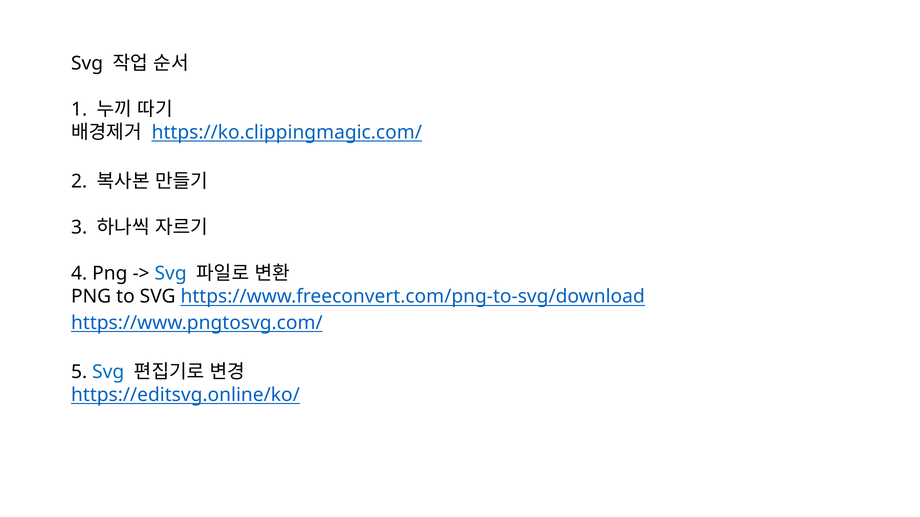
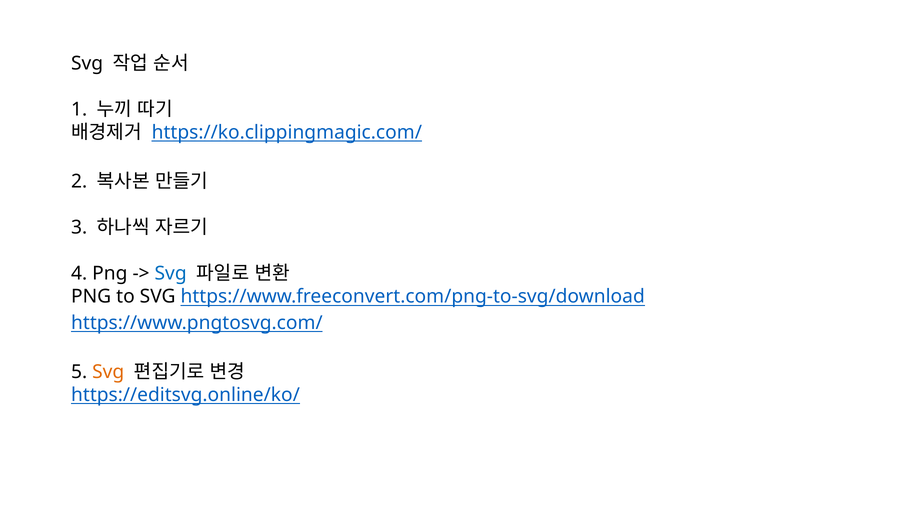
Svg at (108, 372) colour: blue -> orange
